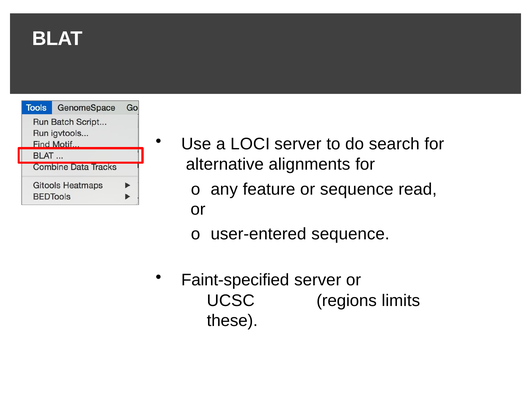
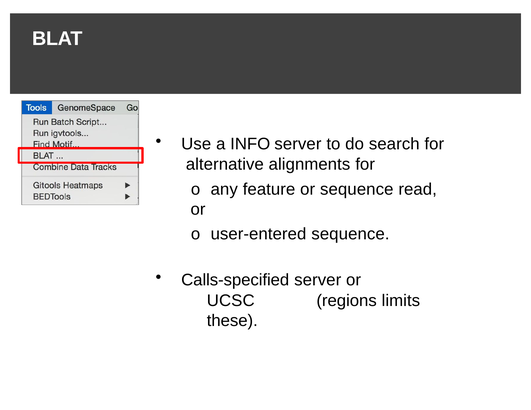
LOCI: LOCI -> INFO
Faint-specified: Faint-specified -> Calls-specified
